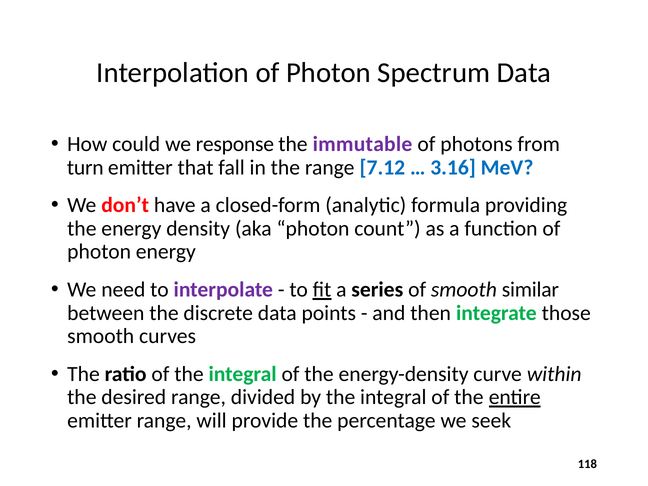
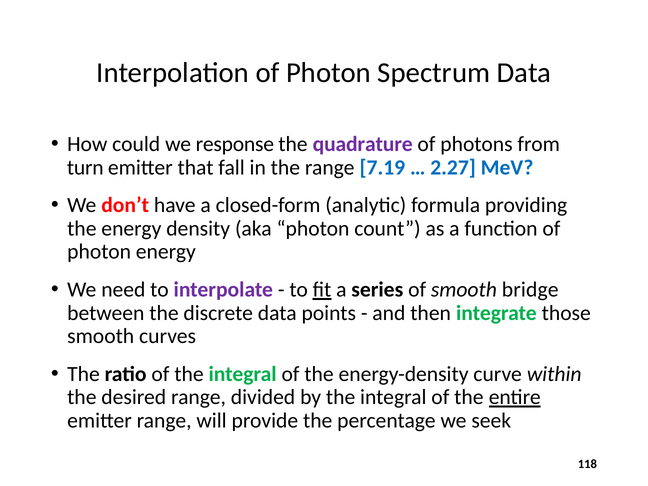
immutable: immutable -> quadrature
7.12: 7.12 -> 7.19
3.16: 3.16 -> 2.27
similar: similar -> bridge
